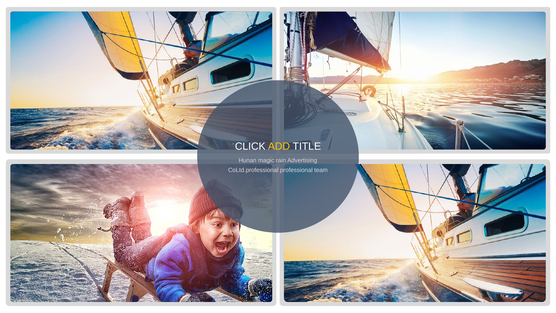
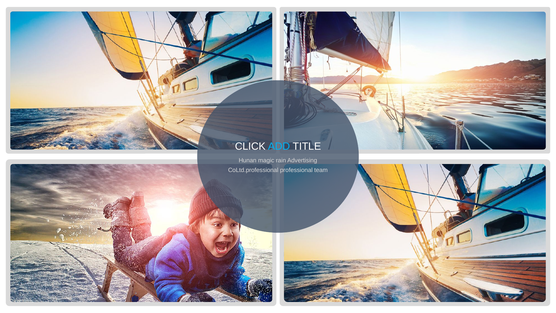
ADD colour: yellow -> light blue
